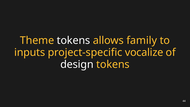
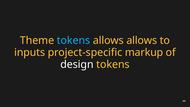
tokens at (73, 40) colour: white -> light blue
allows family: family -> allows
vocalize: vocalize -> markup
